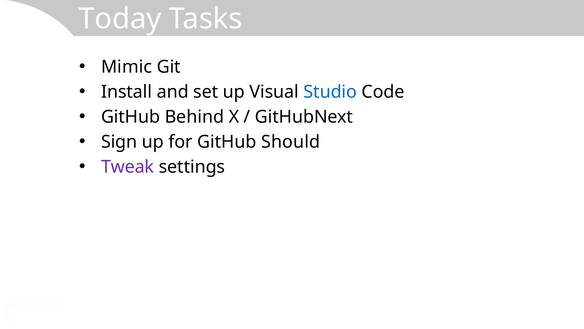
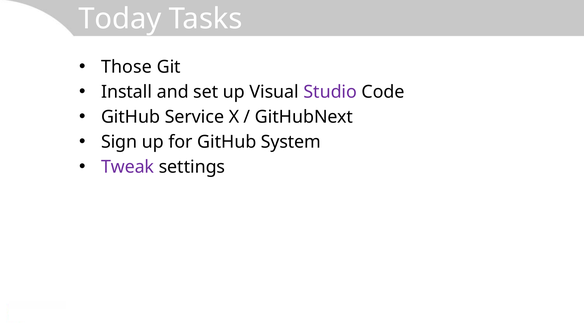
Mimic: Mimic -> Those
Studio colour: blue -> purple
Behind: Behind -> Service
Should: Should -> System
